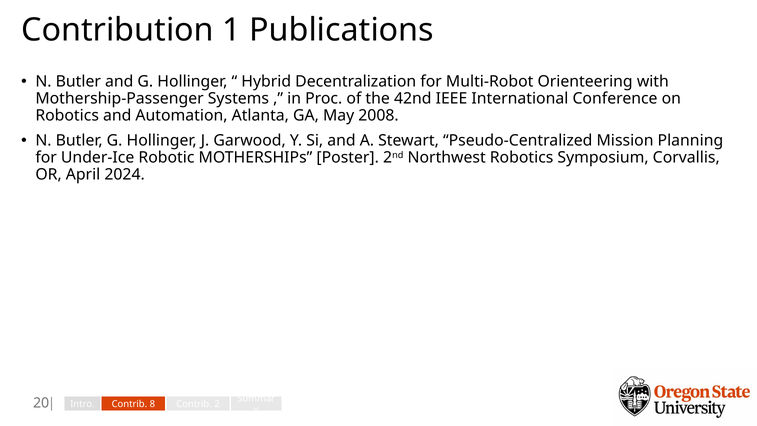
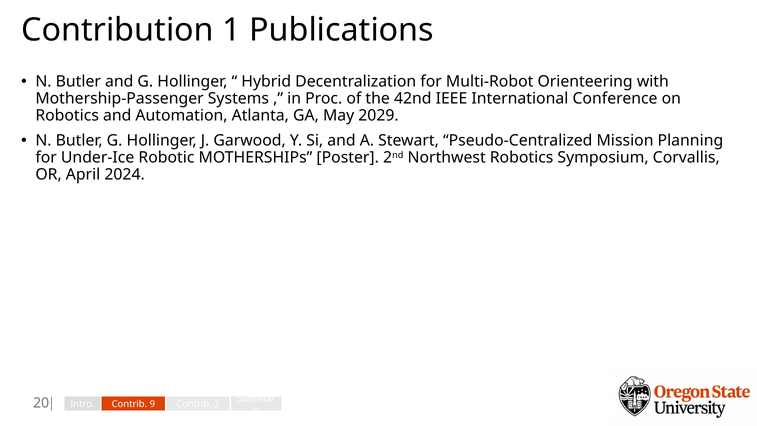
2008: 2008 -> 2029
8: 8 -> 9
